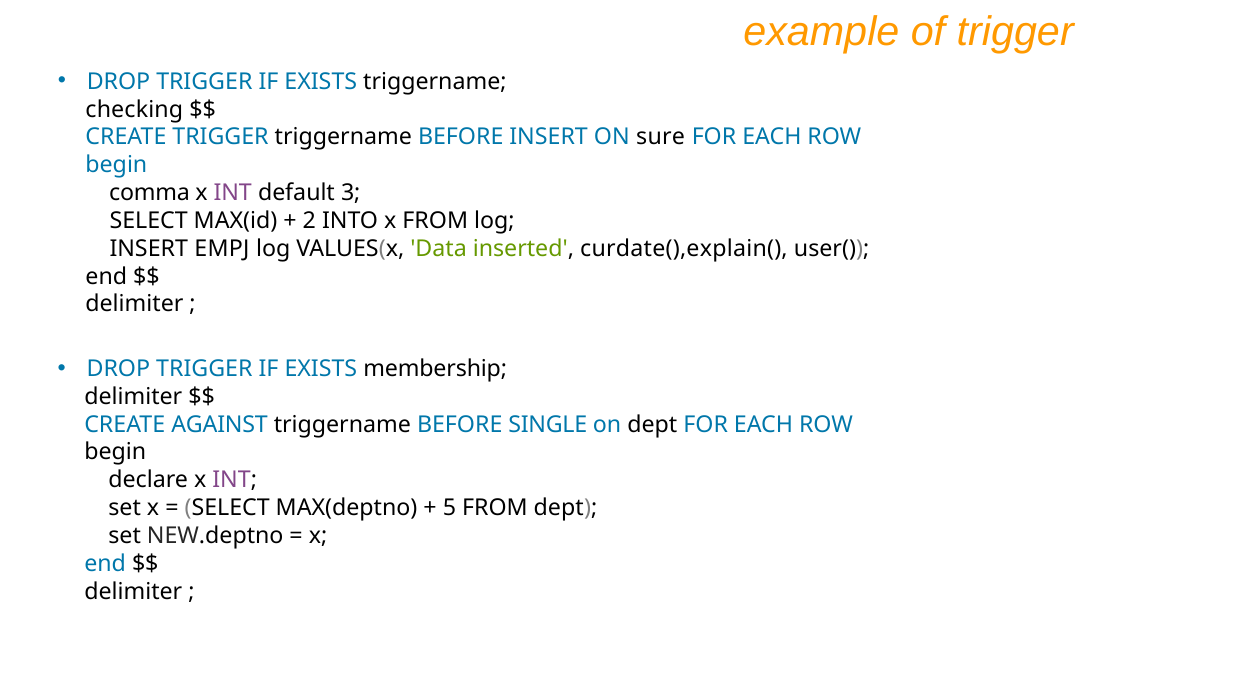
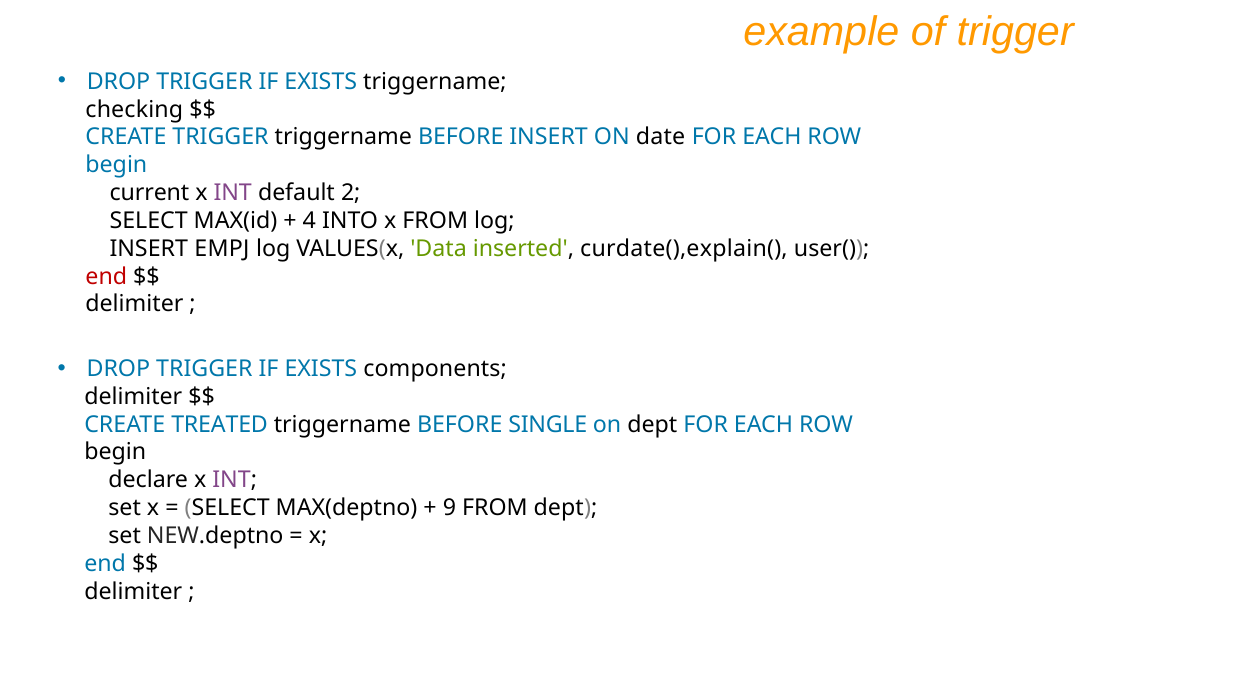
sure: sure -> date
comma: comma -> current
3: 3 -> 2
2: 2 -> 4
end at (106, 277) colour: black -> red
membership: membership -> components
AGAINST: AGAINST -> TREATED
5: 5 -> 9
